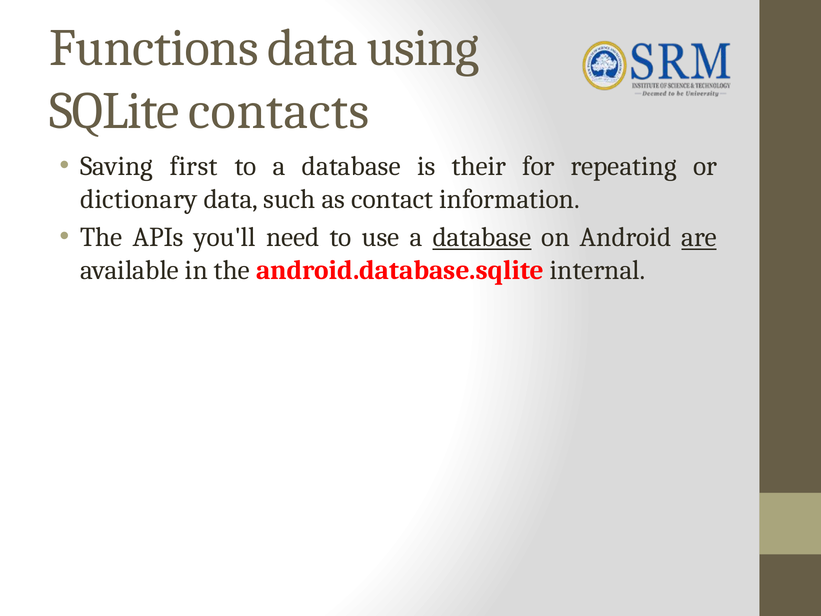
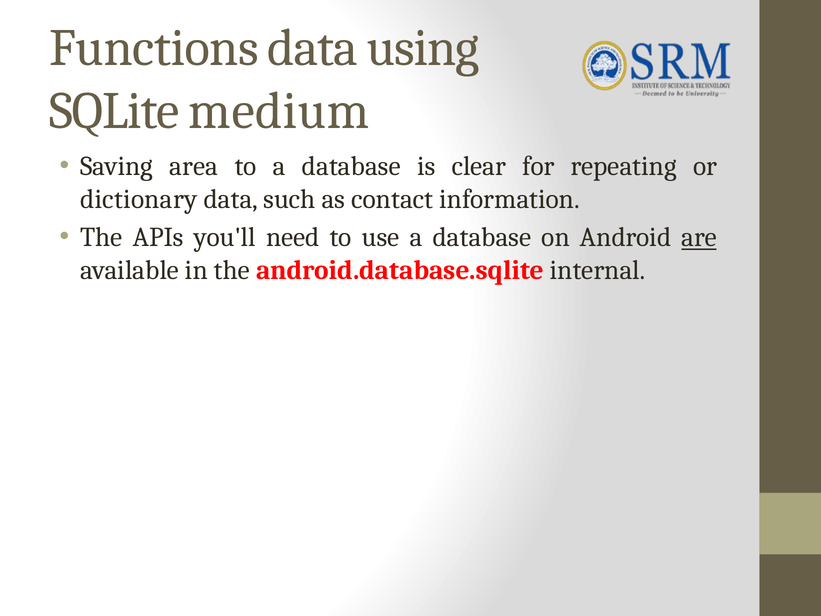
contacts: contacts -> medium
first: first -> area
their: their -> clear
database at (482, 237) underline: present -> none
